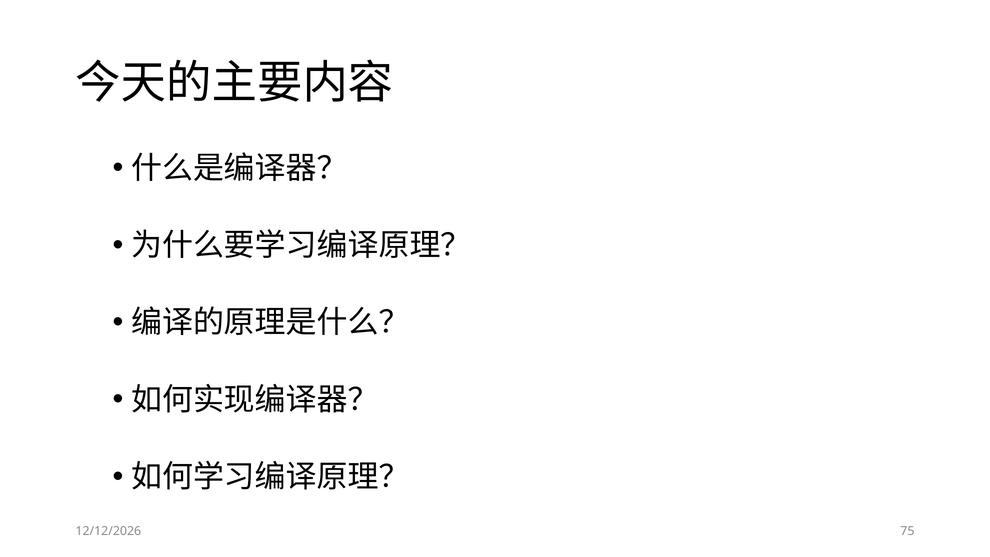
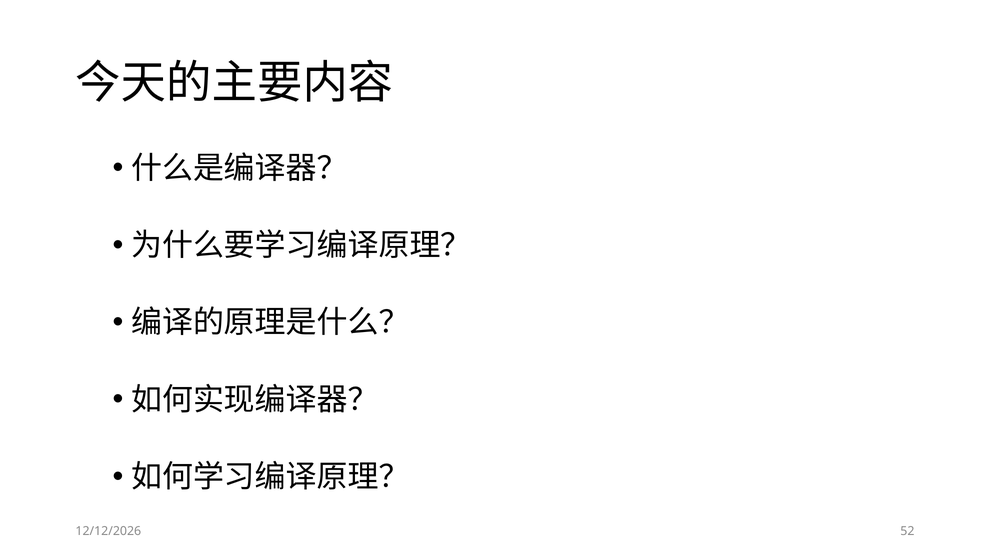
75: 75 -> 52
